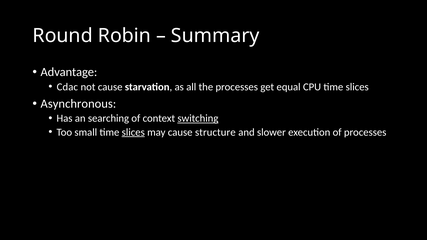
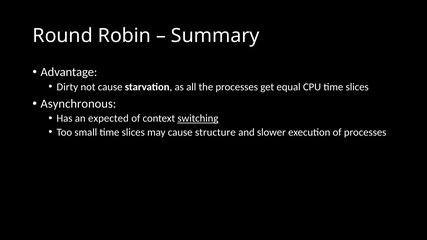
Cdac: Cdac -> Dirty
searching: searching -> expected
slices at (133, 132) underline: present -> none
